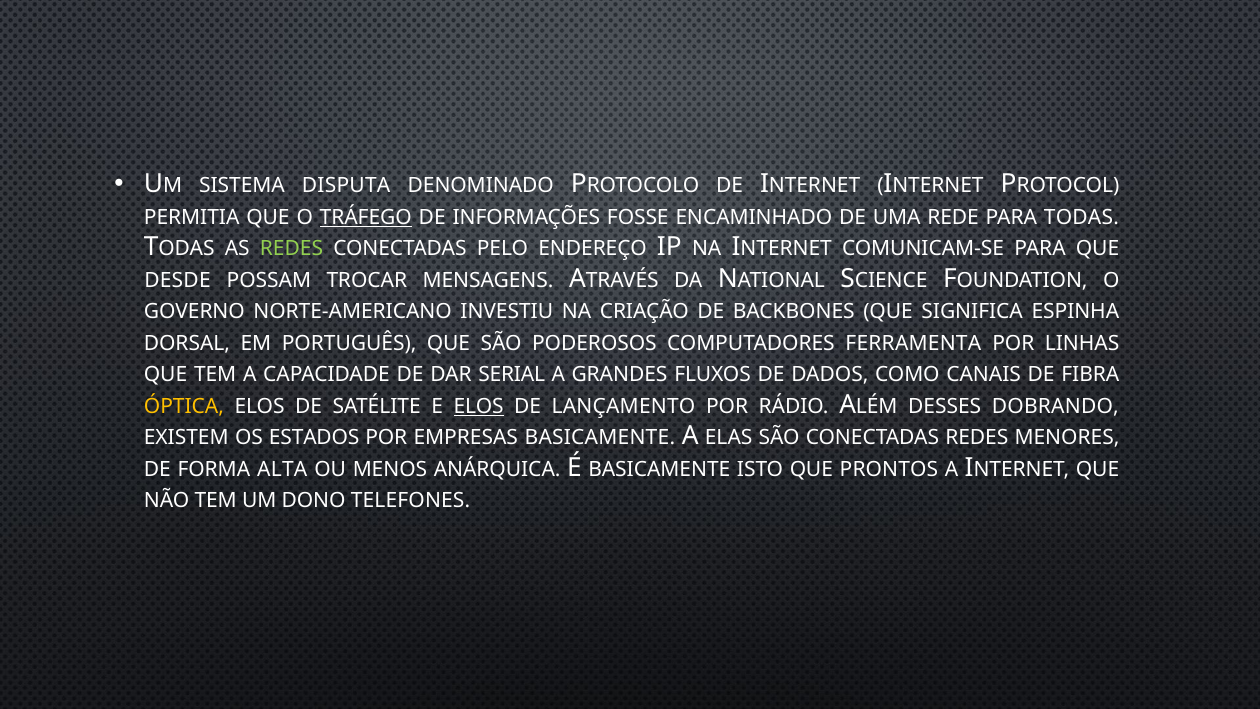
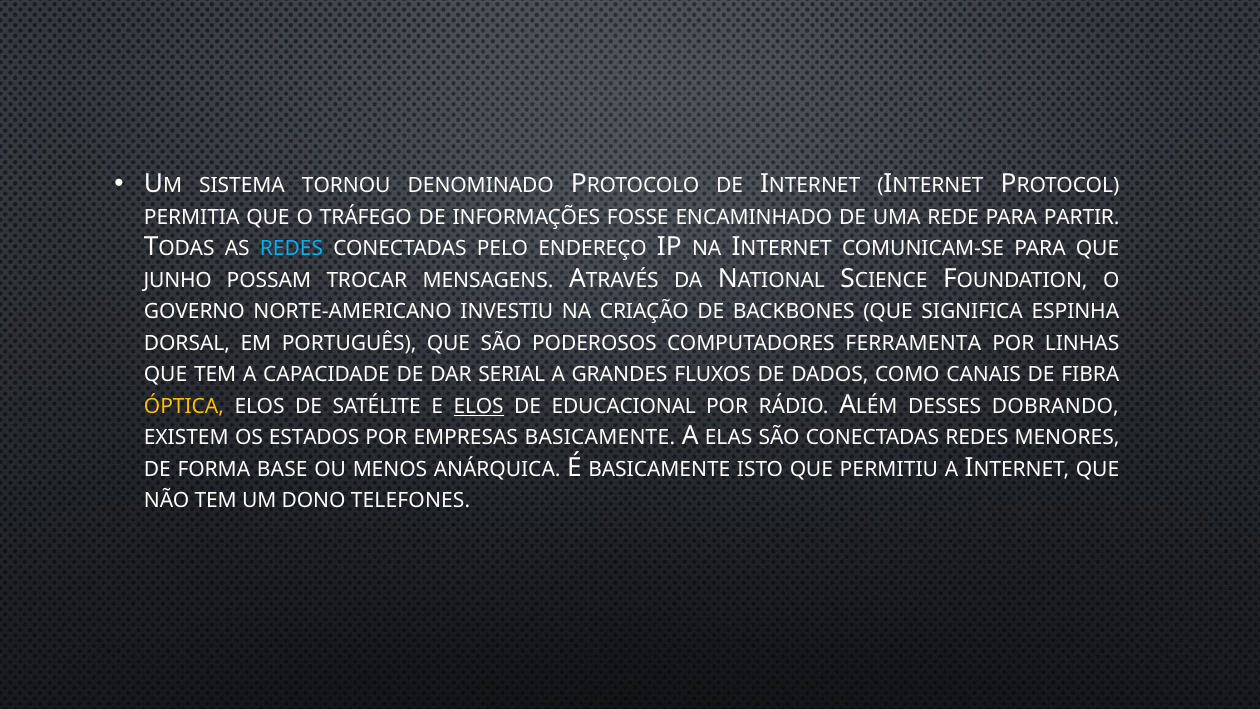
DISPUTA: DISPUTA -> TORNOU
TRÁFEGO underline: present -> none
TODAS: TODAS -> PARTIR
REDES at (292, 249) colour: light green -> light blue
DESDE: DESDE -> JUNHO
LANÇAMENTO: LANÇAMENTO -> EDUCACIONAL
ALTA: ALTA -> BASE
PRONTOS: PRONTOS -> PERMITIU
